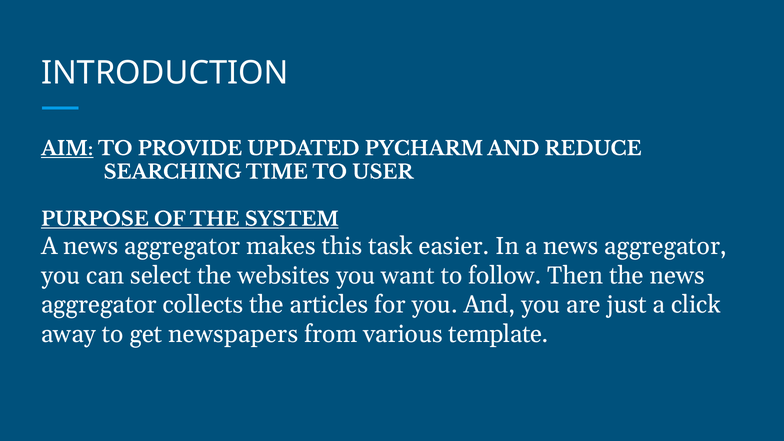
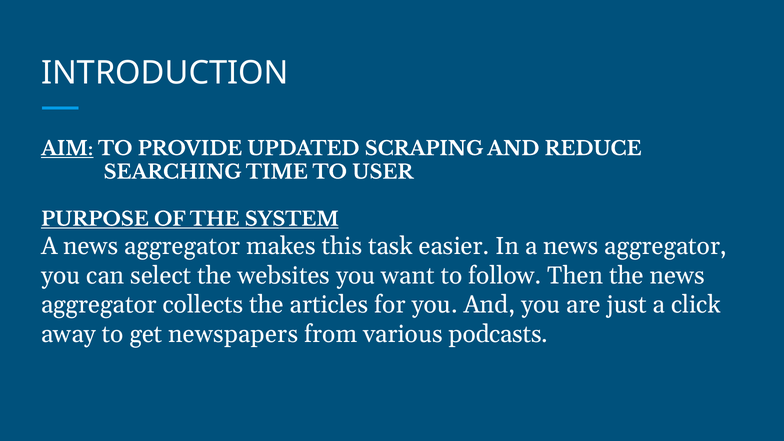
PYCHARM: PYCHARM -> SCRAPING
template: template -> podcasts
